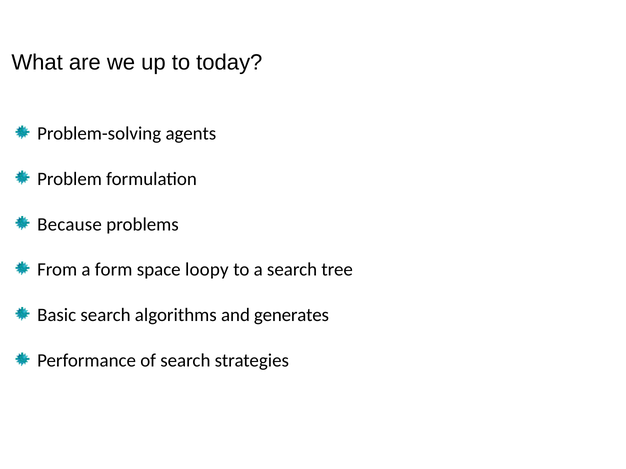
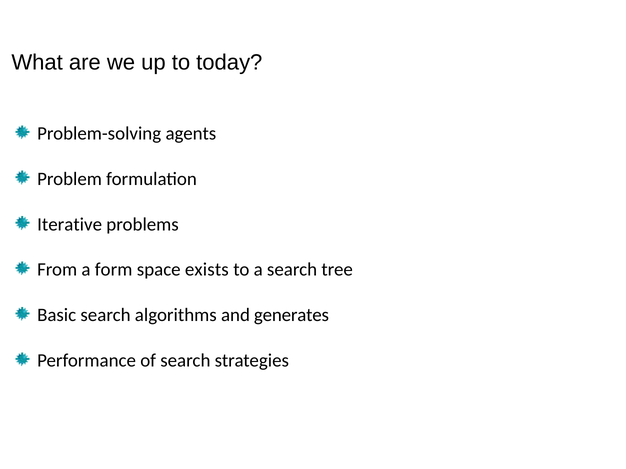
Because: Because -> Iterative
loopy: loopy -> exists
